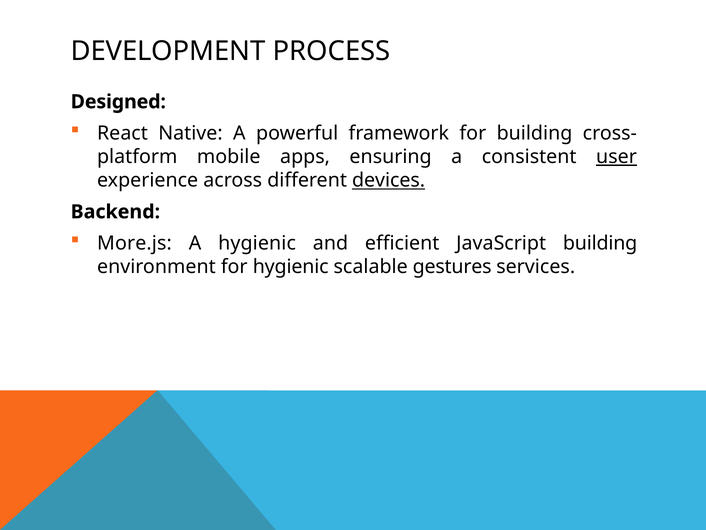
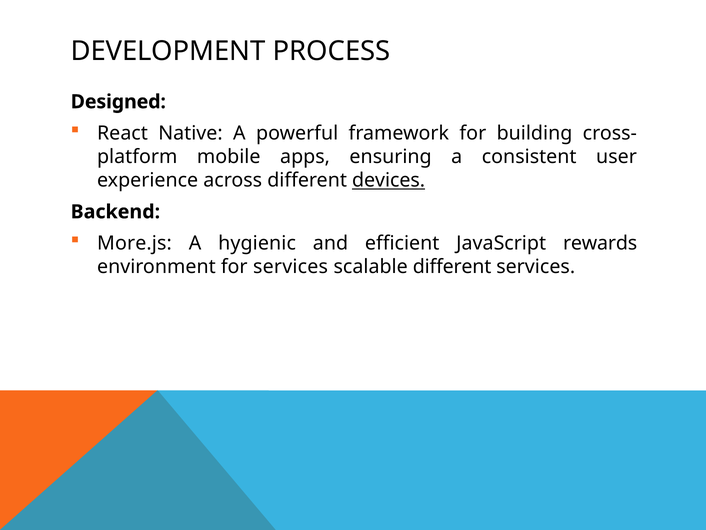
user underline: present -> none
JavaScript building: building -> rewards
for hygienic: hygienic -> services
scalable gestures: gestures -> different
